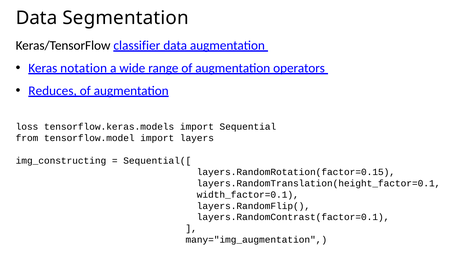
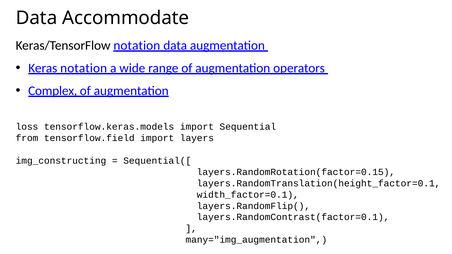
Segmentation: Segmentation -> Accommodate
Keras/TensorFlow classifier: classifier -> notation
Reduces: Reduces -> Complex
tensorflow.model: tensorflow.model -> tensorflow.field
